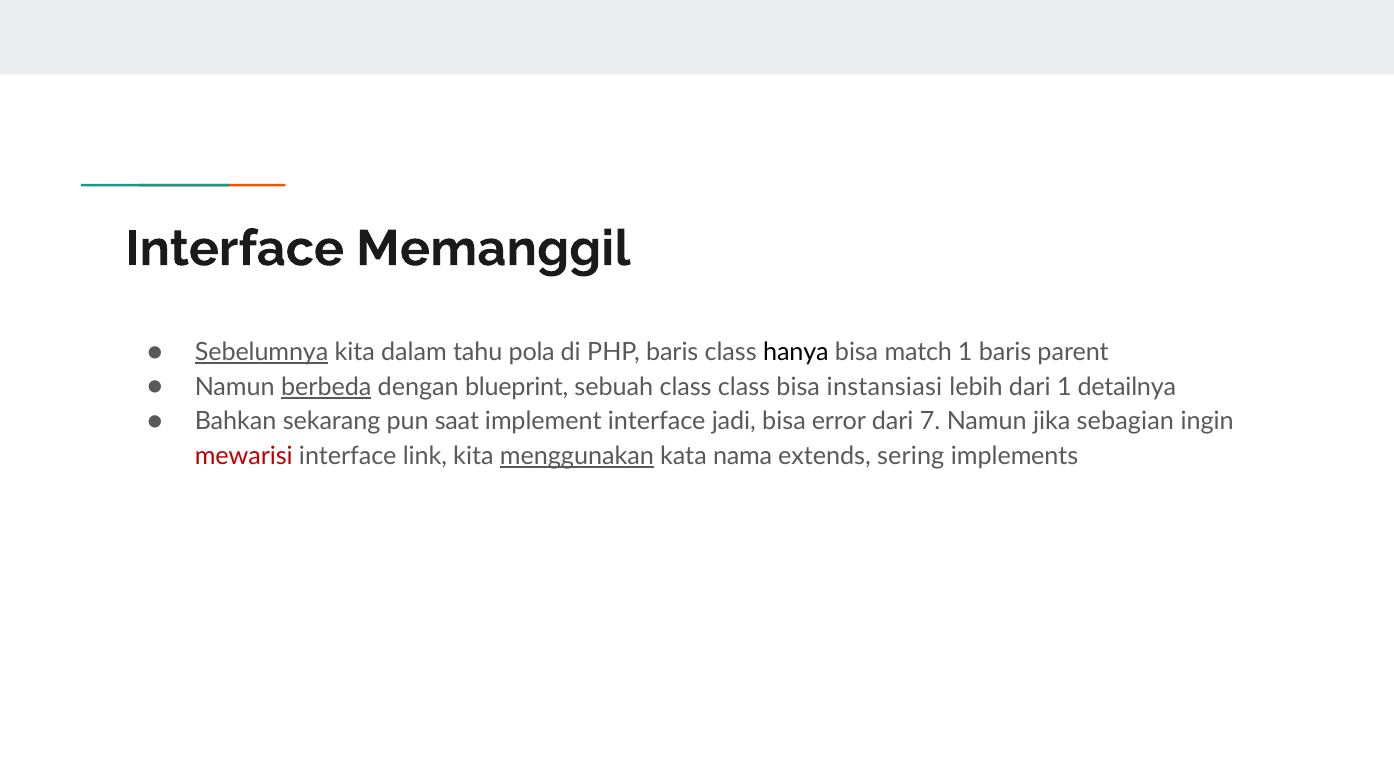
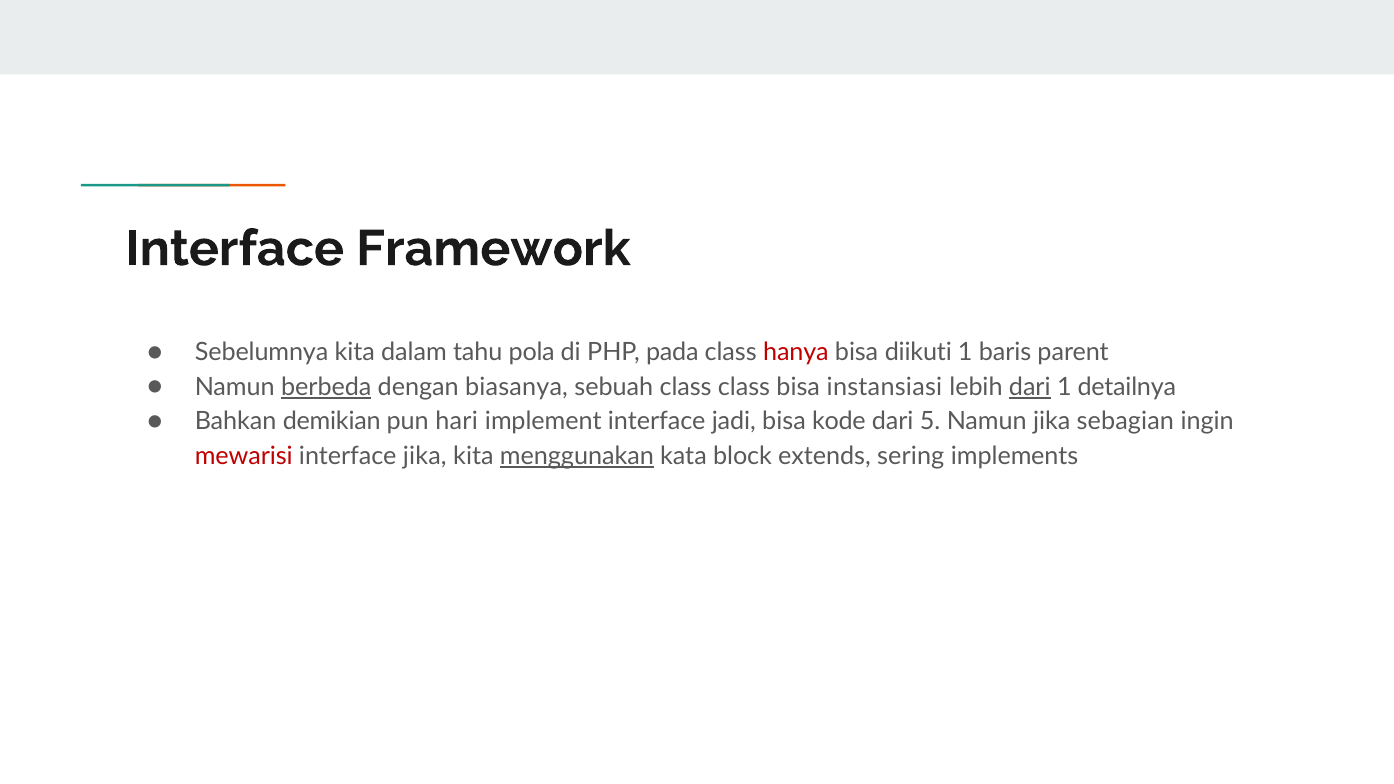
Memanggil: Memanggil -> Framework
Sebelumnya underline: present -> none
PHP baris: baris -> pada
hanya colour: black -> red
match: match -> diikuti
blueprint: blueprint -> biasanya
dari at (1030, 387) underline: none -> present
sekarang: sekarang -> demikian
saat: saat -> hari
error: error -> kode
7: 7 -> 5
interface link: link -> jika
nama: nama -> block
